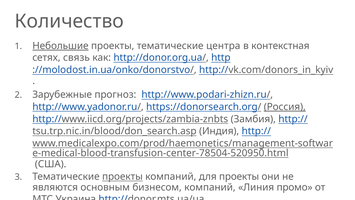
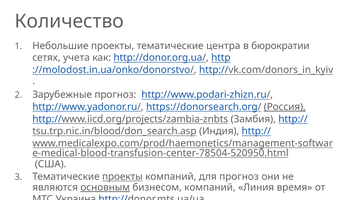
Небольшие underline: present -> none
контекстная: контекстная -> бюрократии
связь: связь -> учета
для проекты: проекты -> прогноз
основным underline: none -> present
промо: промо -> время
